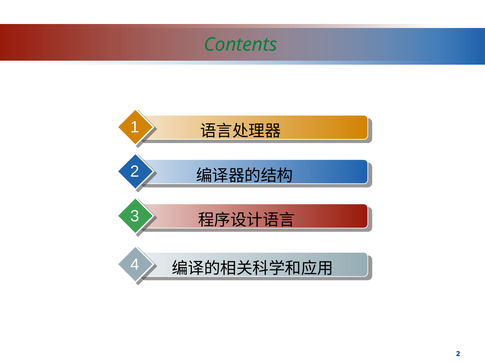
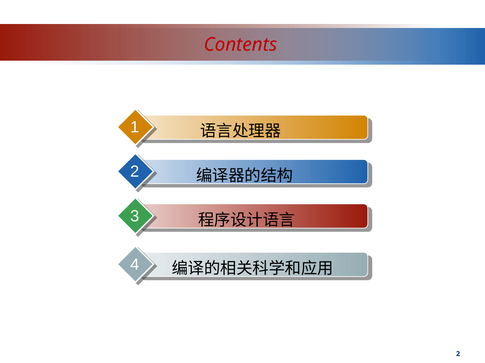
Contents colour: green -> red
